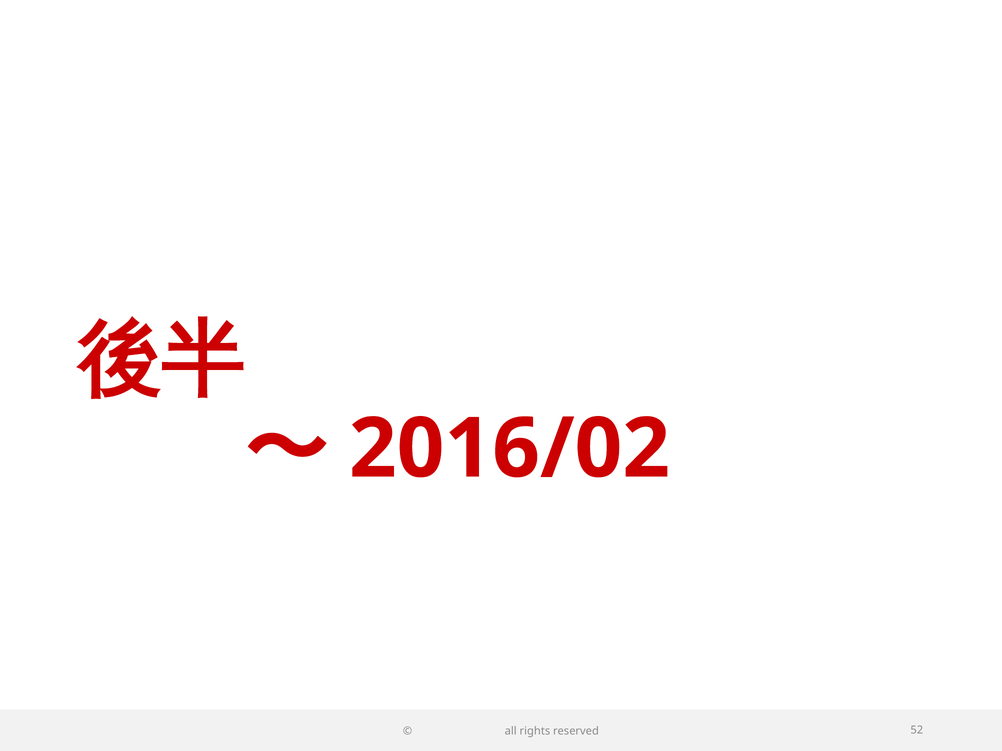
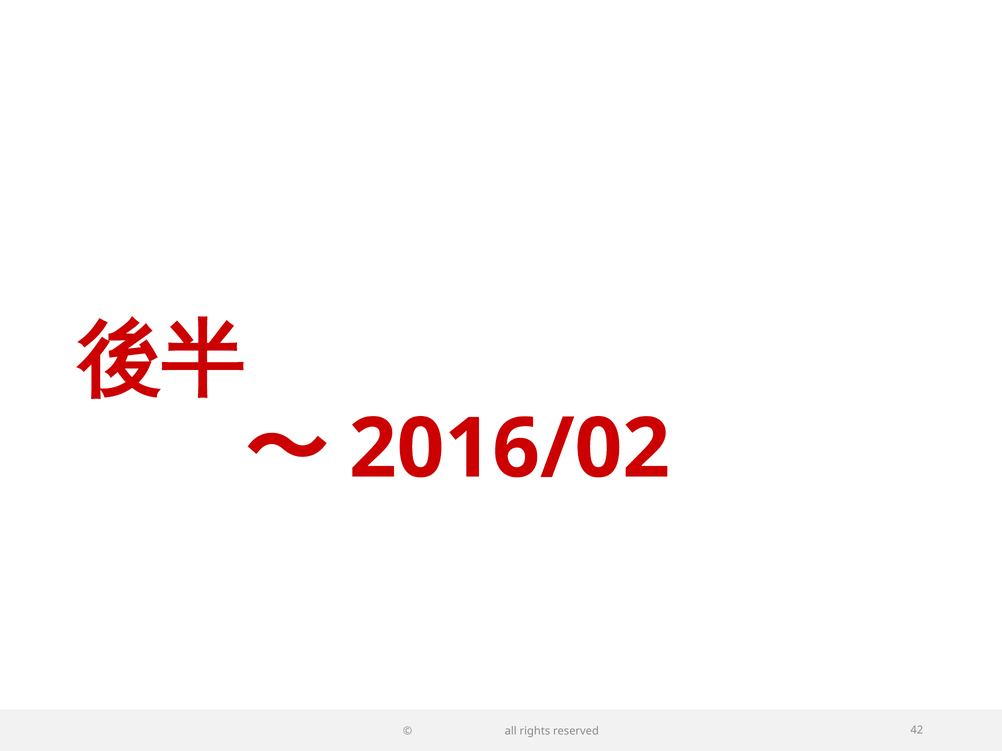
52: 52 -> 42
